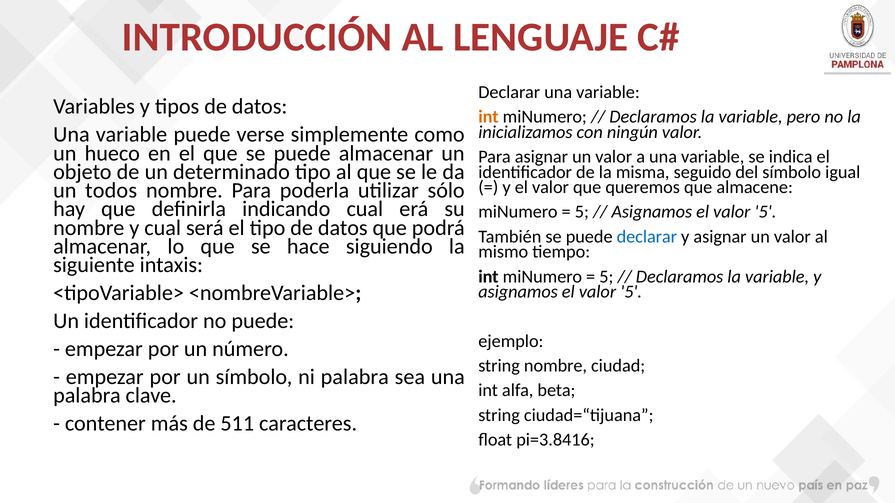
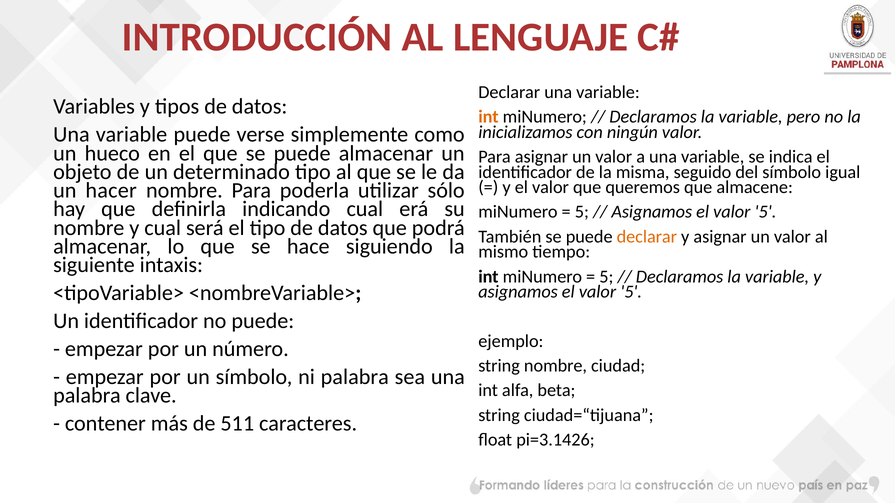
todos: todos -> hacer
declarar at (647, 237) colour: blue -> orange
pi=3.8416: pi=3.8416 -> pi=3.1426
